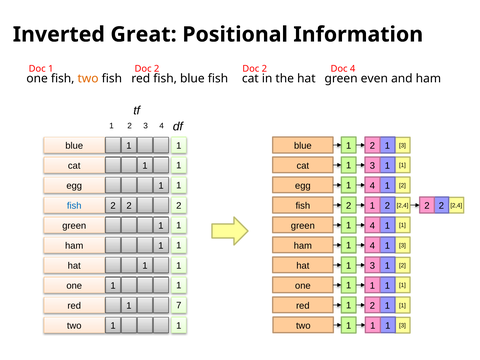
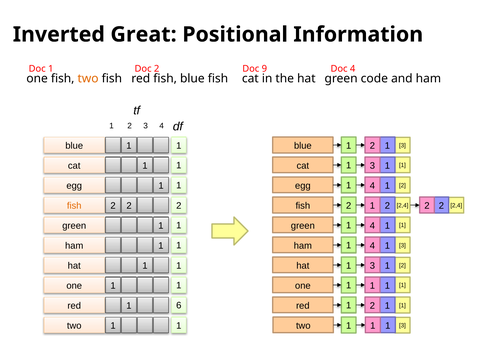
2 at (264, 69): 2 -> 9
even: even -> code
fish at (74, 206) colour: blue -> orange
7: 7 -> 6
